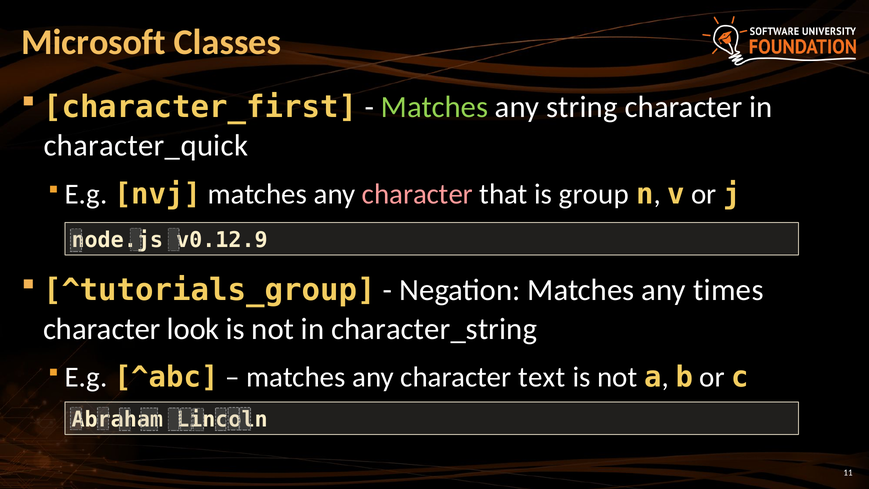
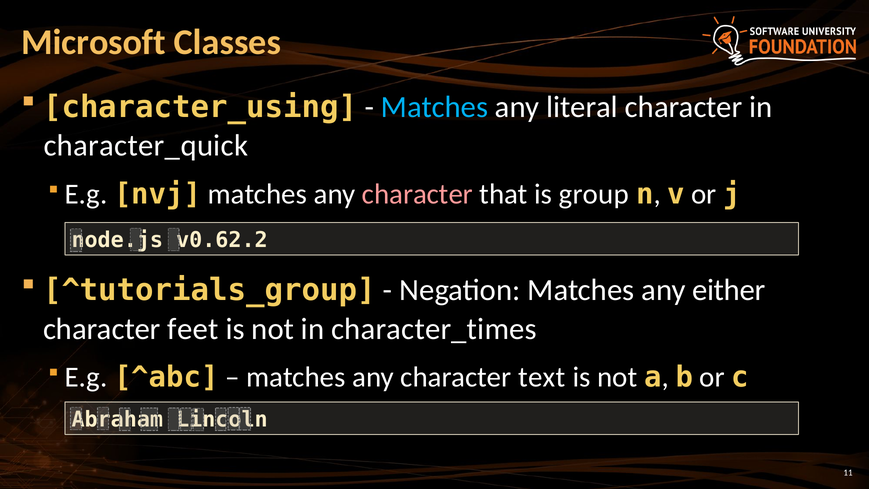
character_first: character_first -> character_using
Matches at (434, 107) colour: light green -> light blue
string: string -> literal
v0.12.9: v0.12.9 -> v0.62.2
times: times -> either
look: look -> feet
character_string: character_string -> character_times
